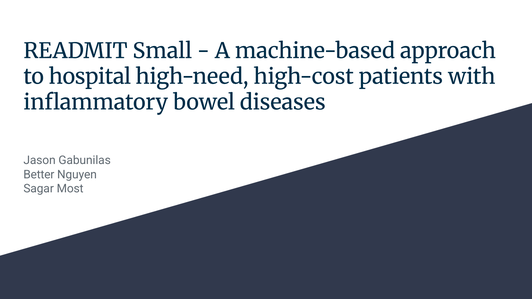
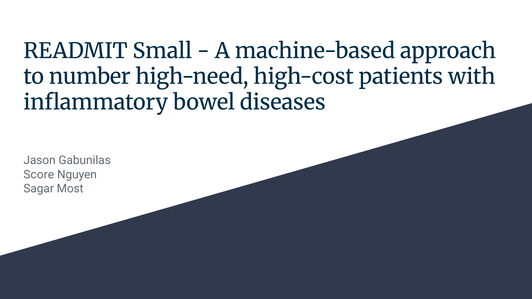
hospital: hospital -> number
Better: Better -> Score
